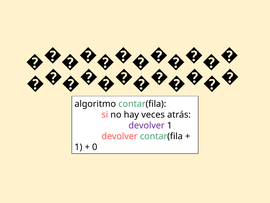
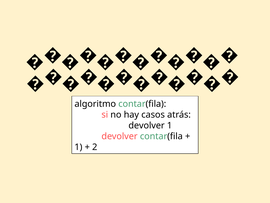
veces: veces -> casos
devolver at (147, 125) colour: purple -> black
0: 0 -> 2
